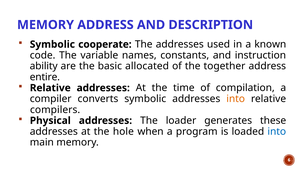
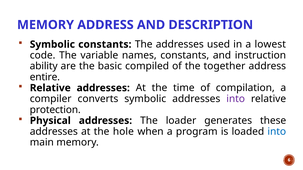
Symbolic cooperate: cooperate -> constants
known: known -> lowest
allocated: allocated -> compiled
into at (236, 99) colour: orange -> purple
compilers: compilers -> protection
